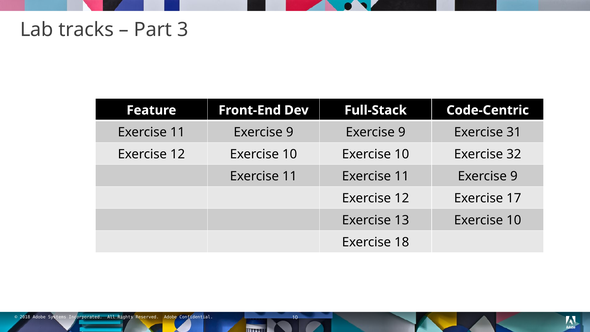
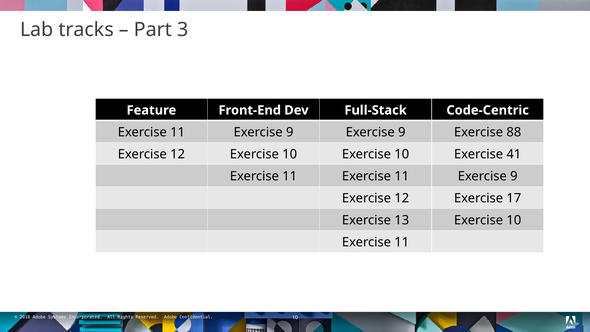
31: 31 -> 88
32: 32 -> 41
18 at (402, 242): 18 -> 11
